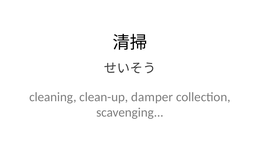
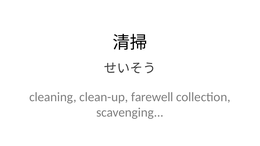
damper: damper -> farewell
